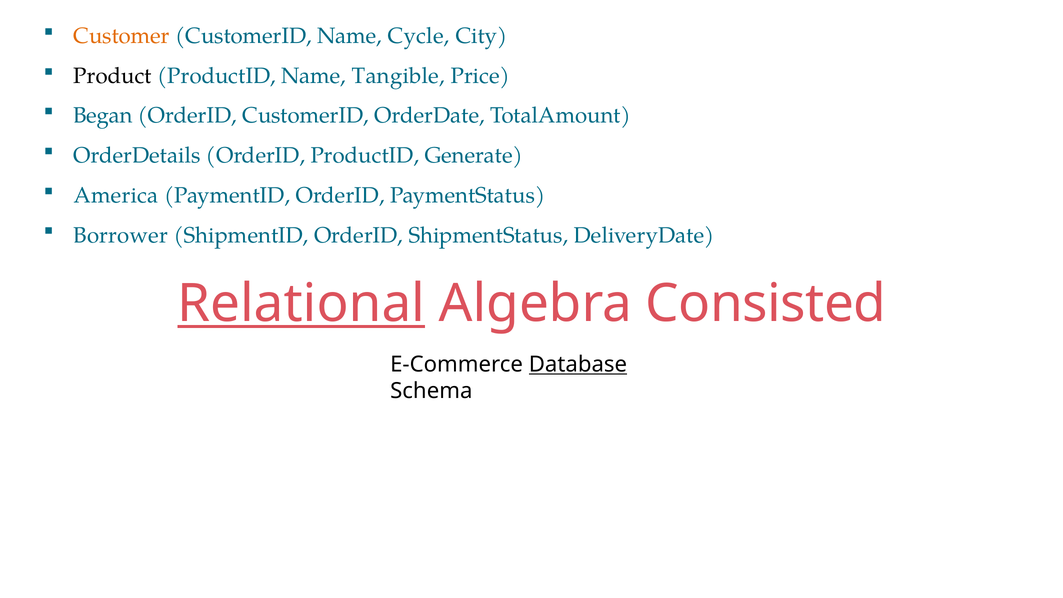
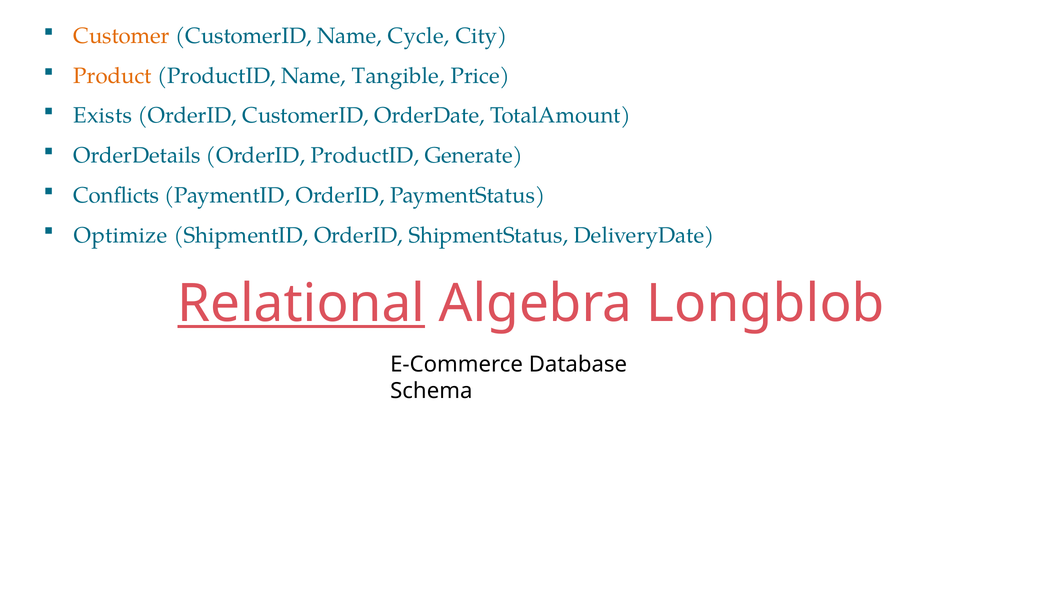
Product colour: black -> orange
Began: Began -> Exists
America: America -> Conflicts
Borrower: Borrower -> Optimize
Consisted: Consisted -> Longblob
Database underline: present -> none
